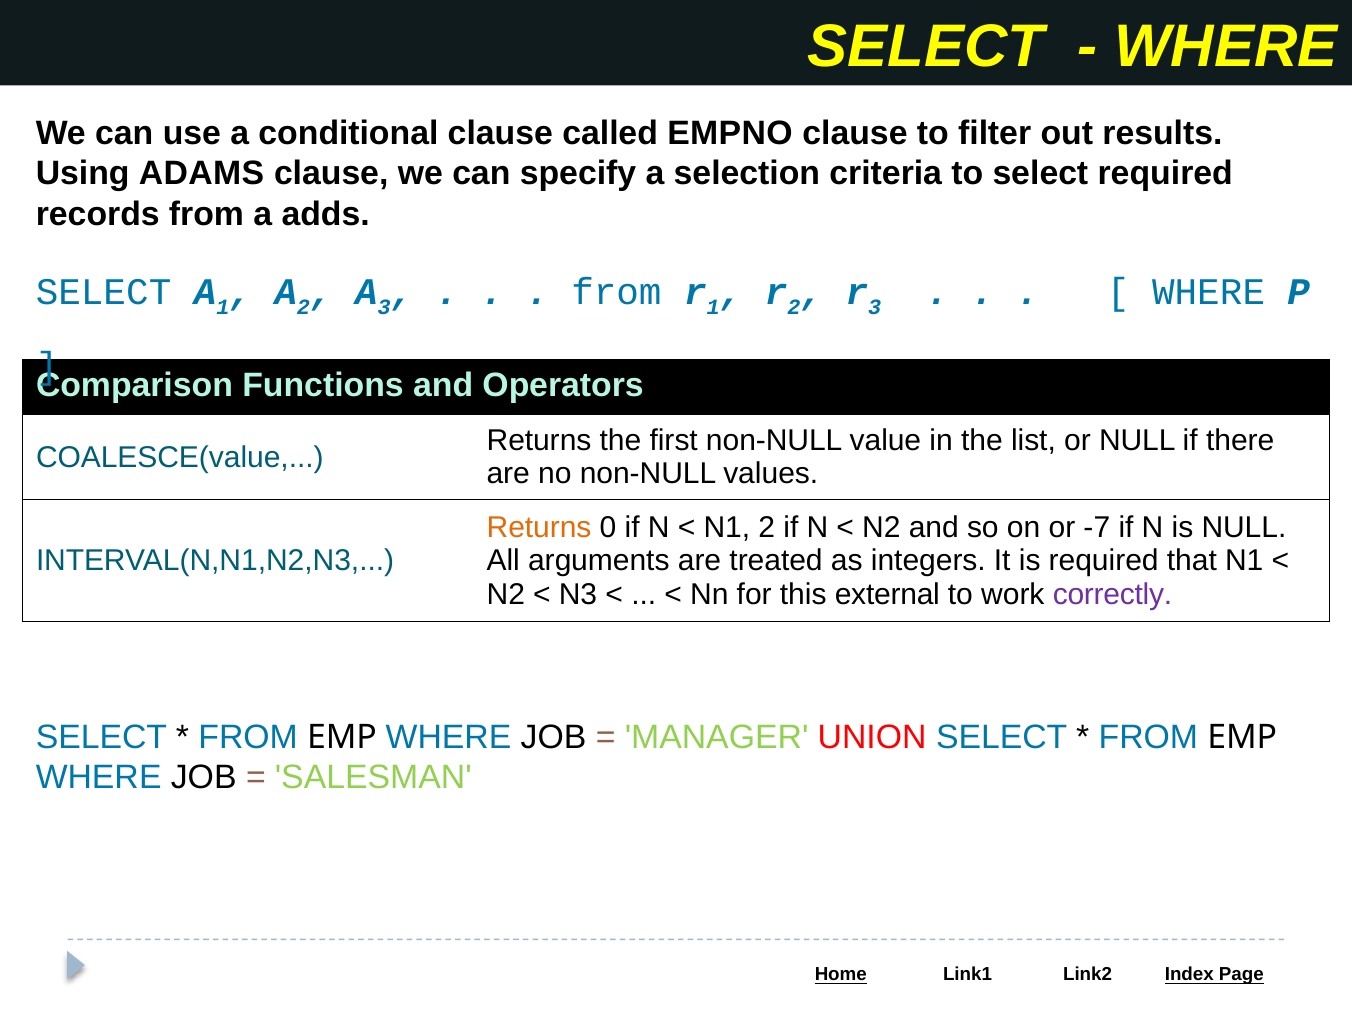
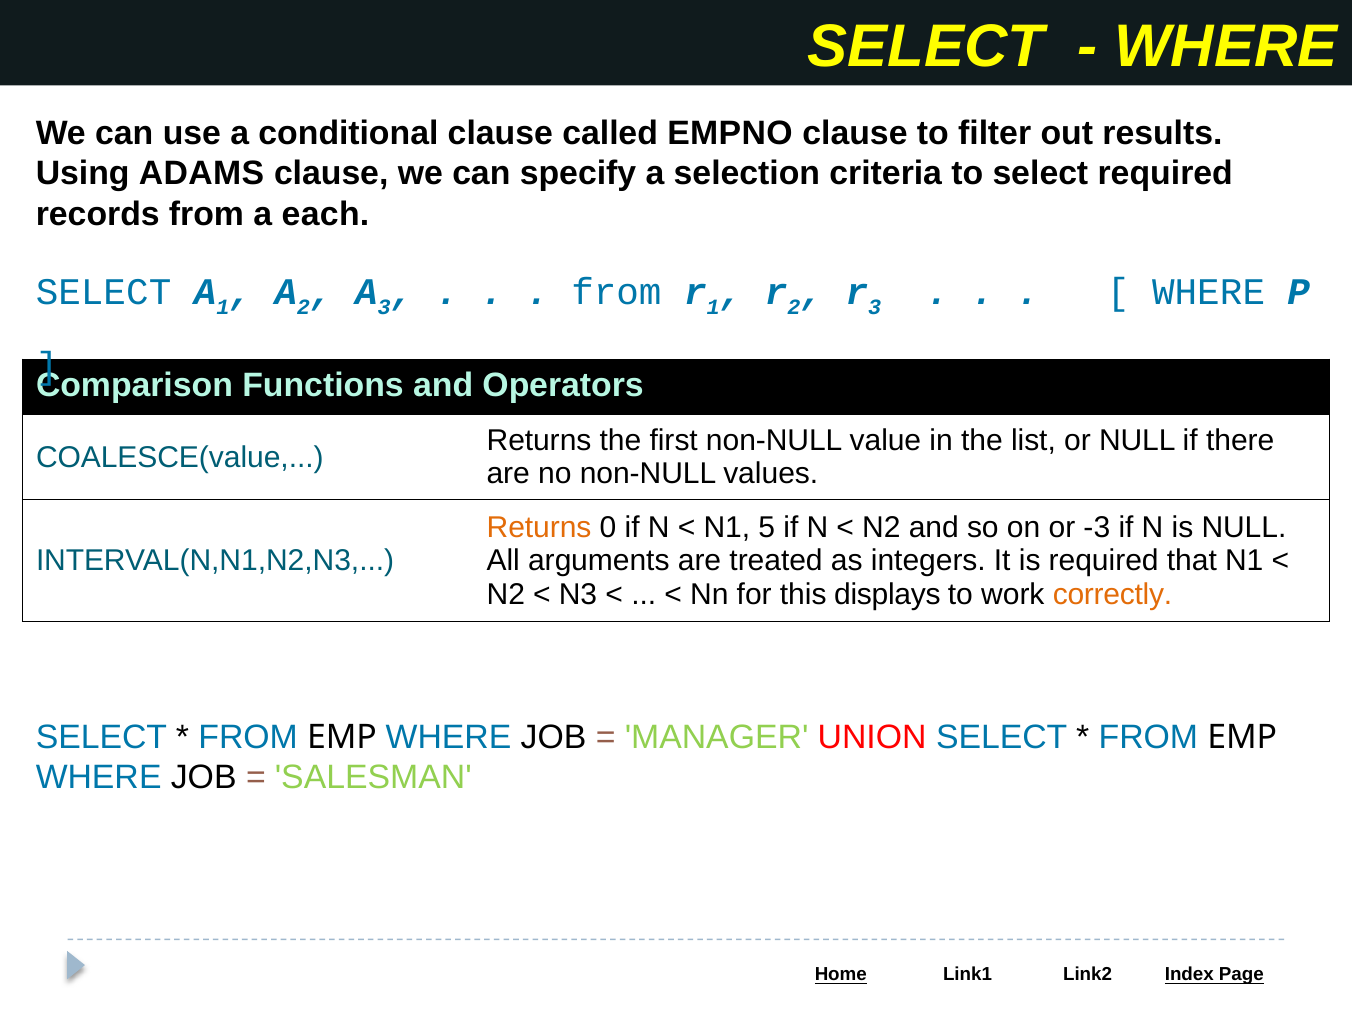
adds: adds -> each
N1 2: 2 -> 5
-7: -7 -> -3
external: external -> displays
correctly colour: purple -> orange
